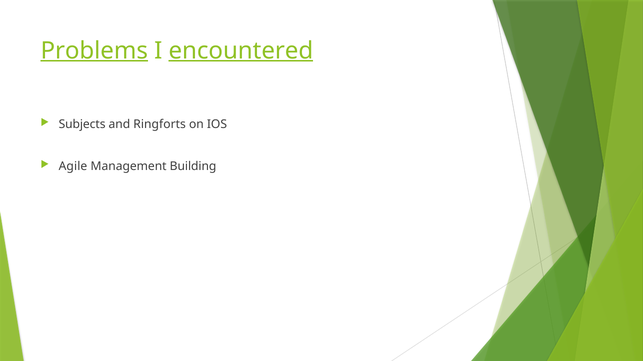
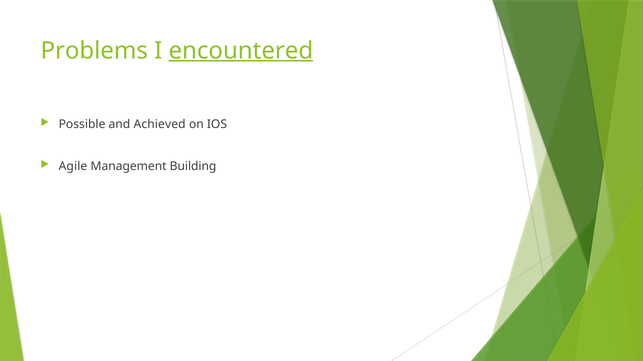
Problems underline: present -> none
Subjects: Subjects -> Possible
Ringforts: Ringforts -> Achieved
